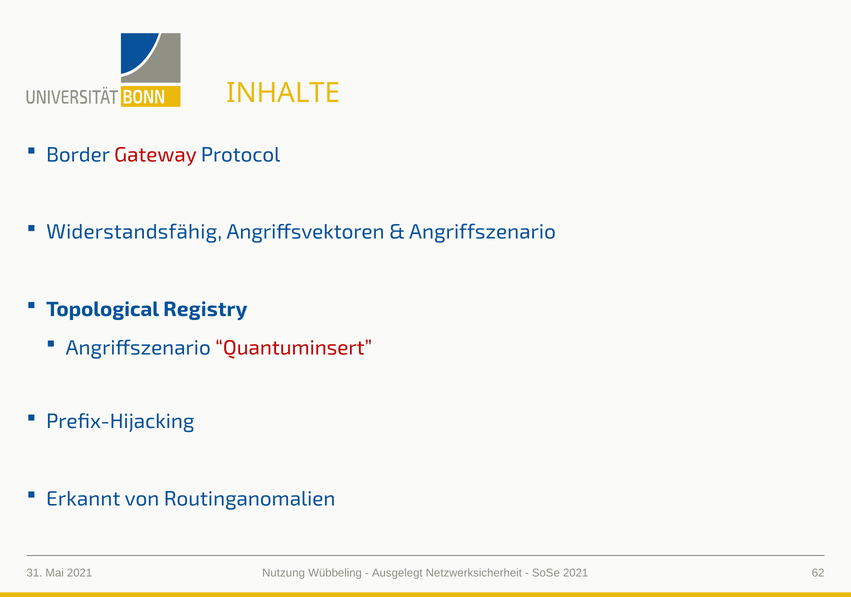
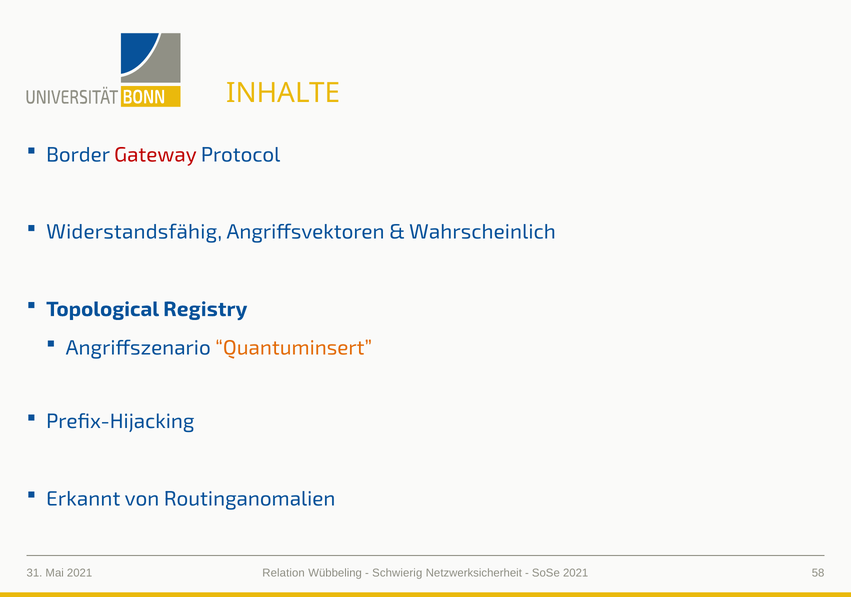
Angriffszenario at (483, 232): Angriffszenario -> Wahrscheinlich
Quantuminsert colour: red -> orange
Nutzung: Nutzung -> Relation
Ausgelegt: Ausgelegt -> Schwierig
62: 62 -> 58
